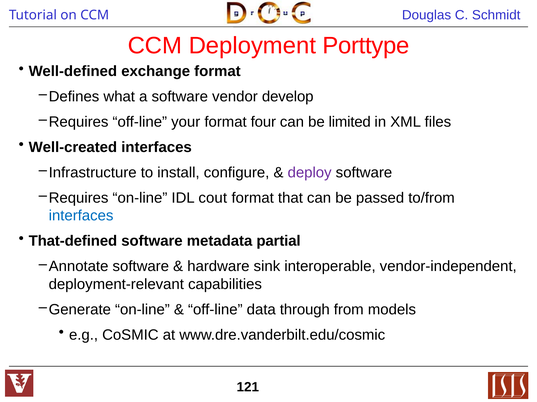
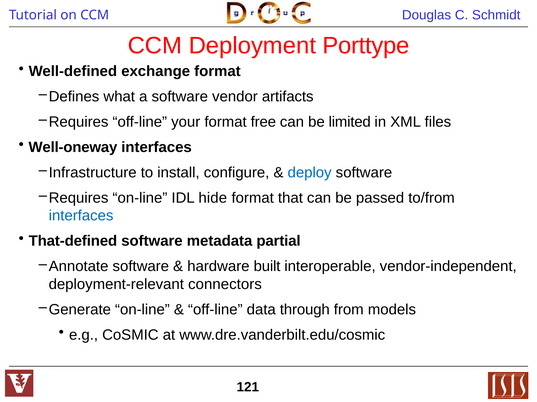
develop: develop -> artifacts
four: four -> free
Well-created: Well-created -> Well-oneway
deploy colour: purple -> blue
cout: cout -> hide
sink: sink -> built
capabilities: capabilities -> connectors
